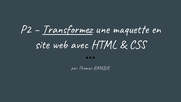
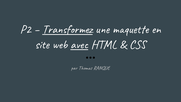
avec underline: none -> present
